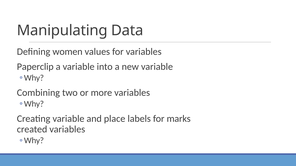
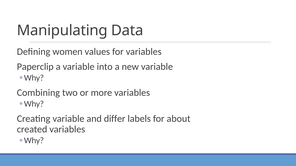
place: place -> differ
marks: marks -> about
